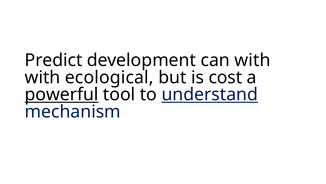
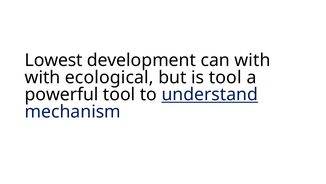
Predict: Predict -> Lowest
is cost: cost -> tool
powerful underline: present -> none
